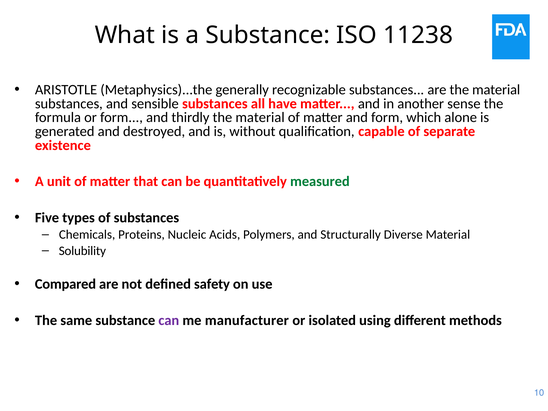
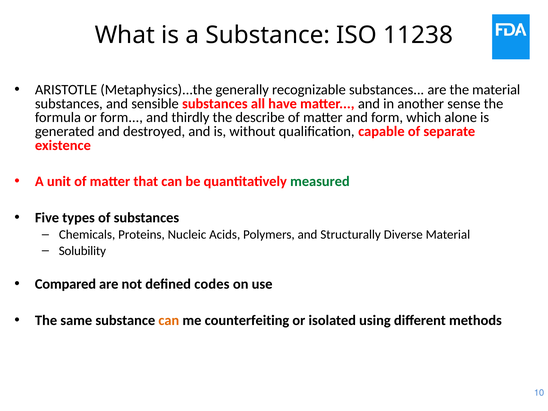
thirdly the material: material -> describe
safety: safety -> codes
can at (169, 320) colour: purple -> orange
manufacturer: manufacturer -> counterfeiting
